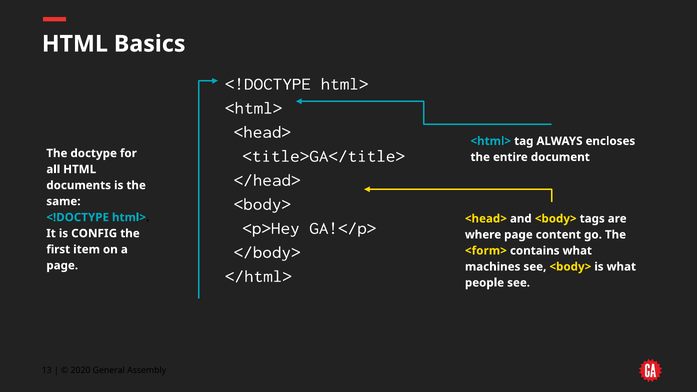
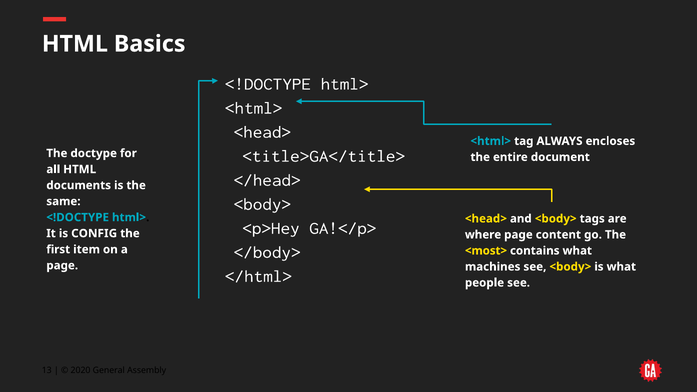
<form>: <form> -> <most>
